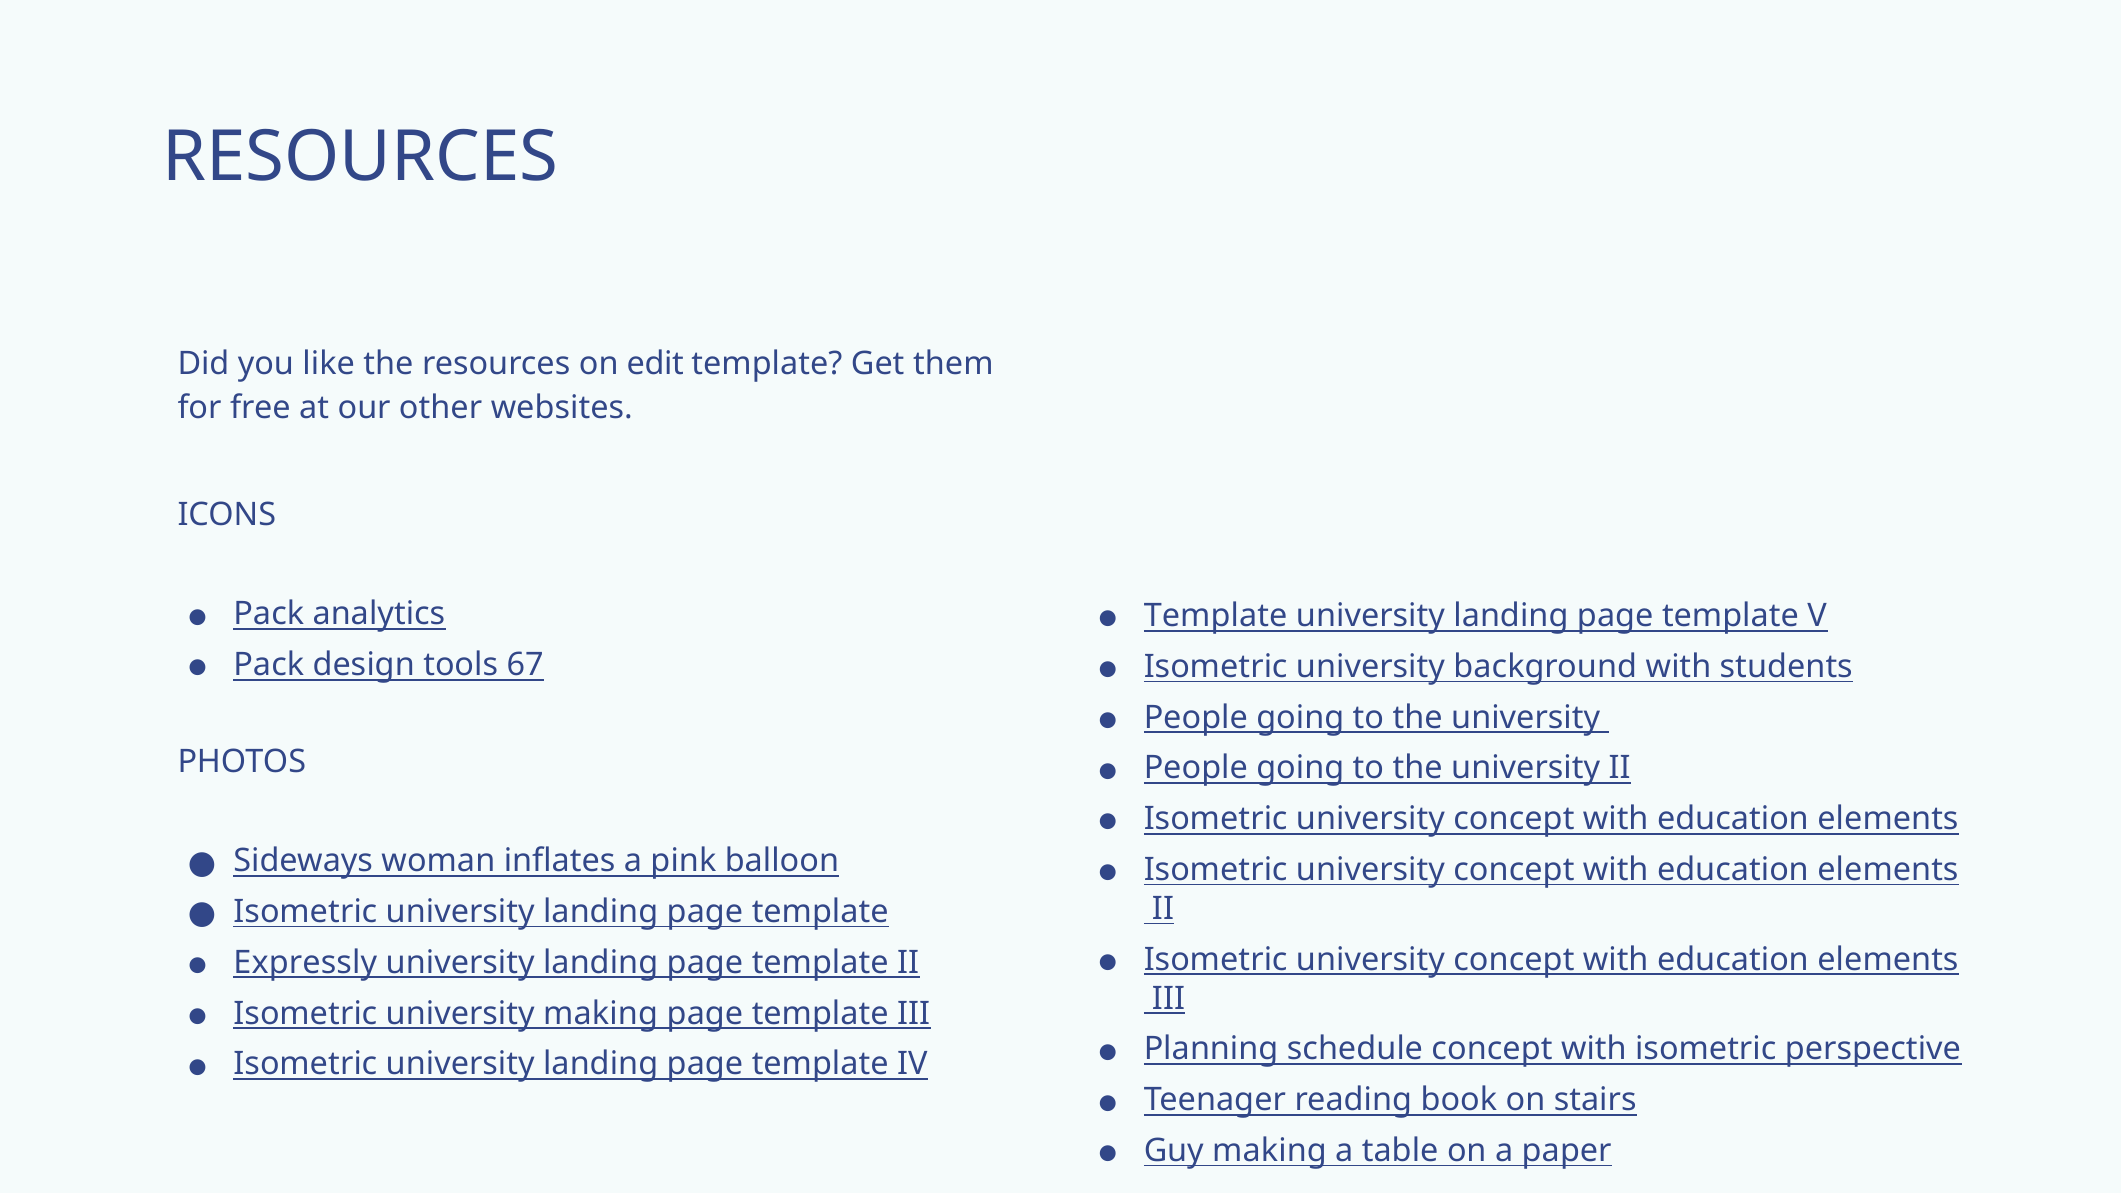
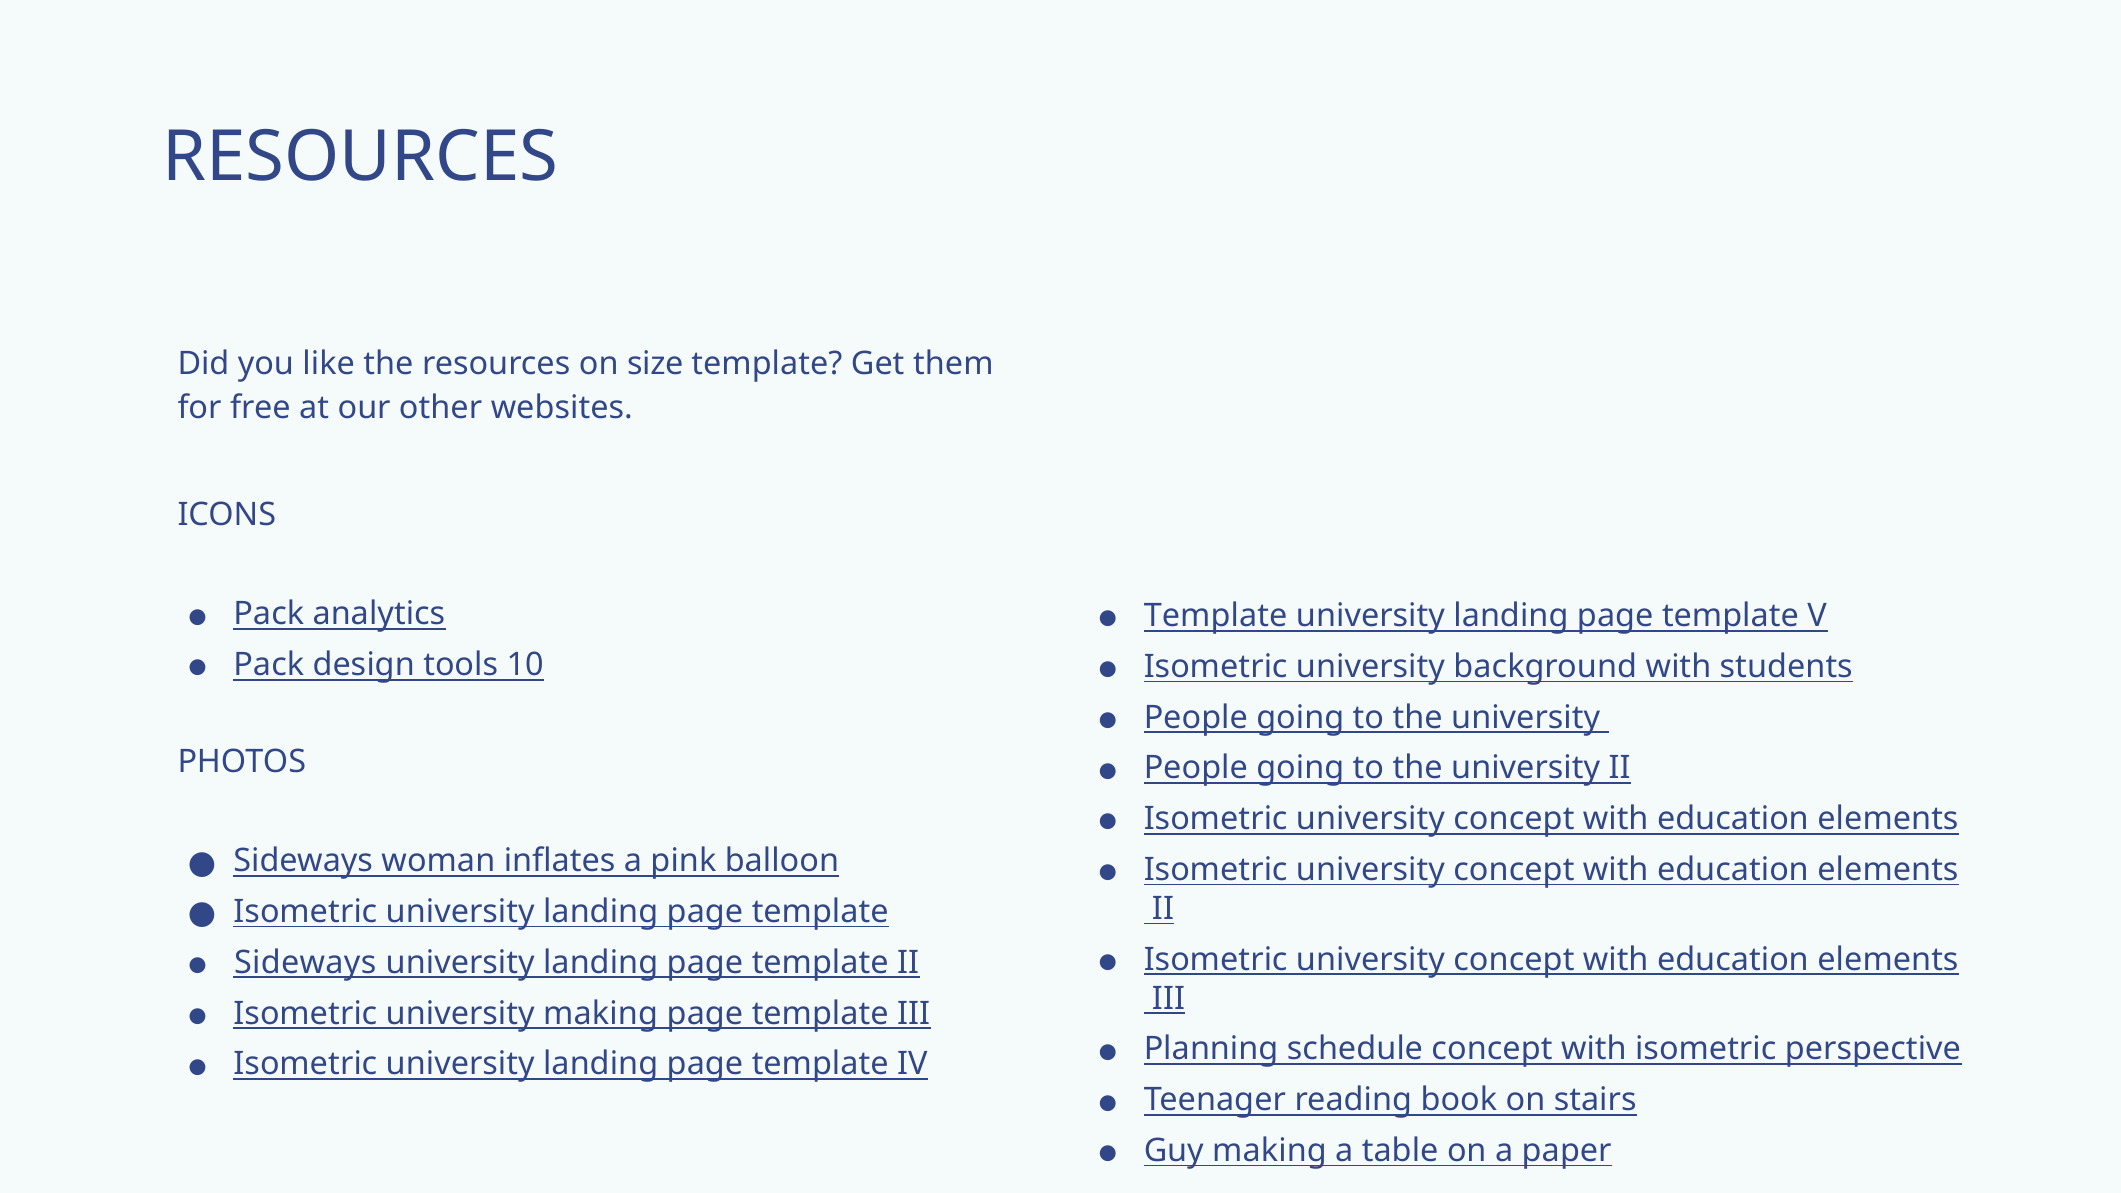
edit: edit -> size
67: 67 -> 10
Expressly at (305, 963): Expressly -> Sideways
